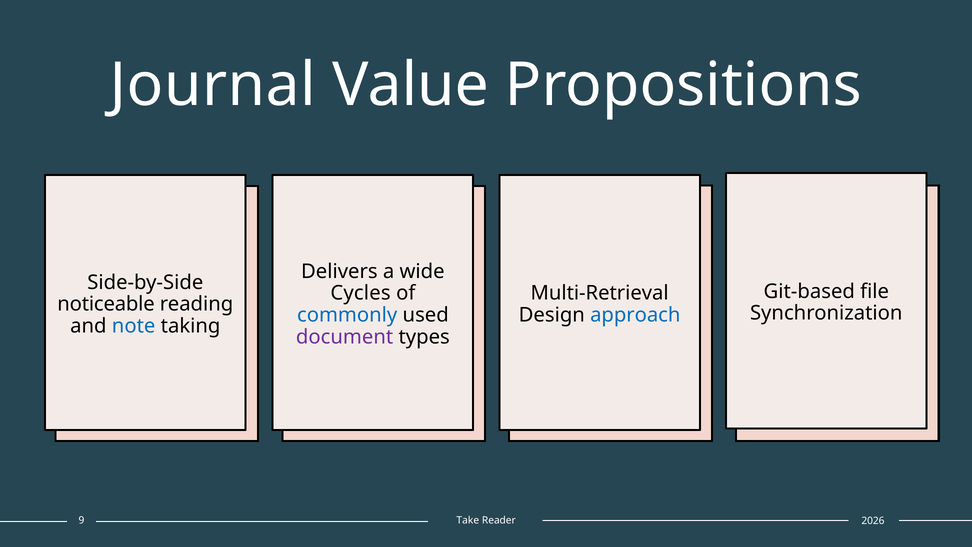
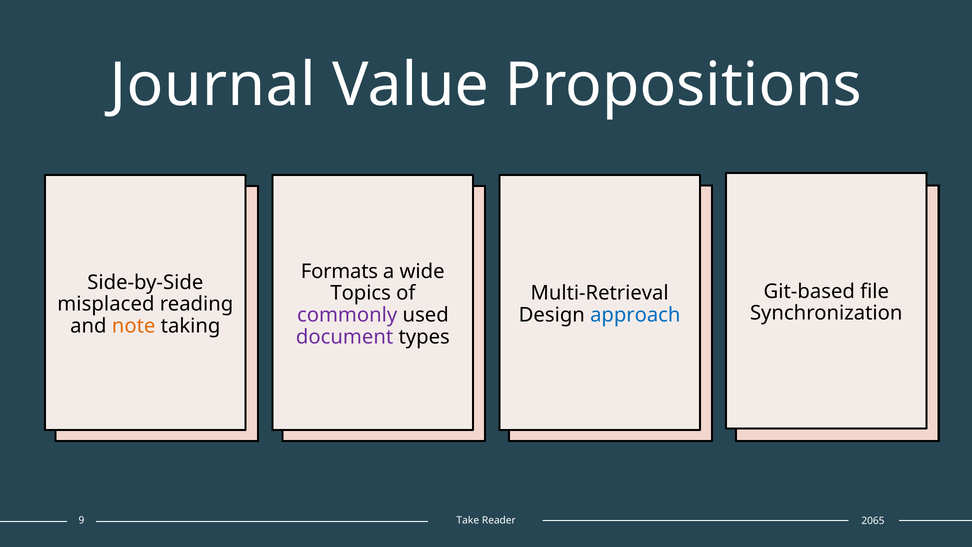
Delivers: Delivers -> Formats
Cycles: Cycles -> Topics
noticeable: noticeable -> misplaced
commonly colour: blue -> purple
note colour: blue -> orange
2026: 2026 -> 2065
